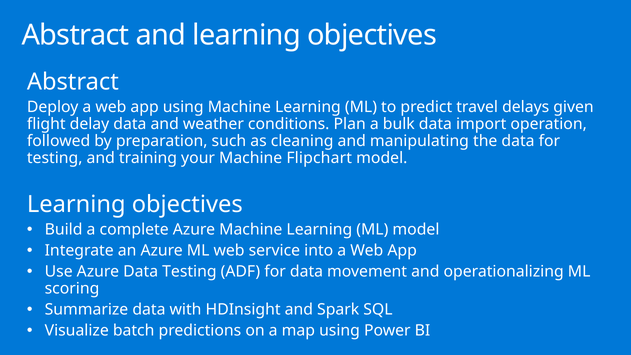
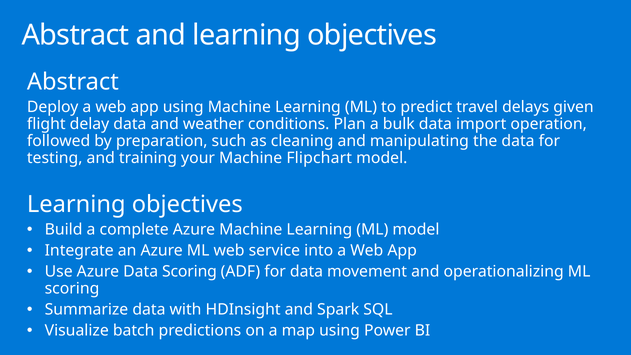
Data Testing: Testing -> Scoring
